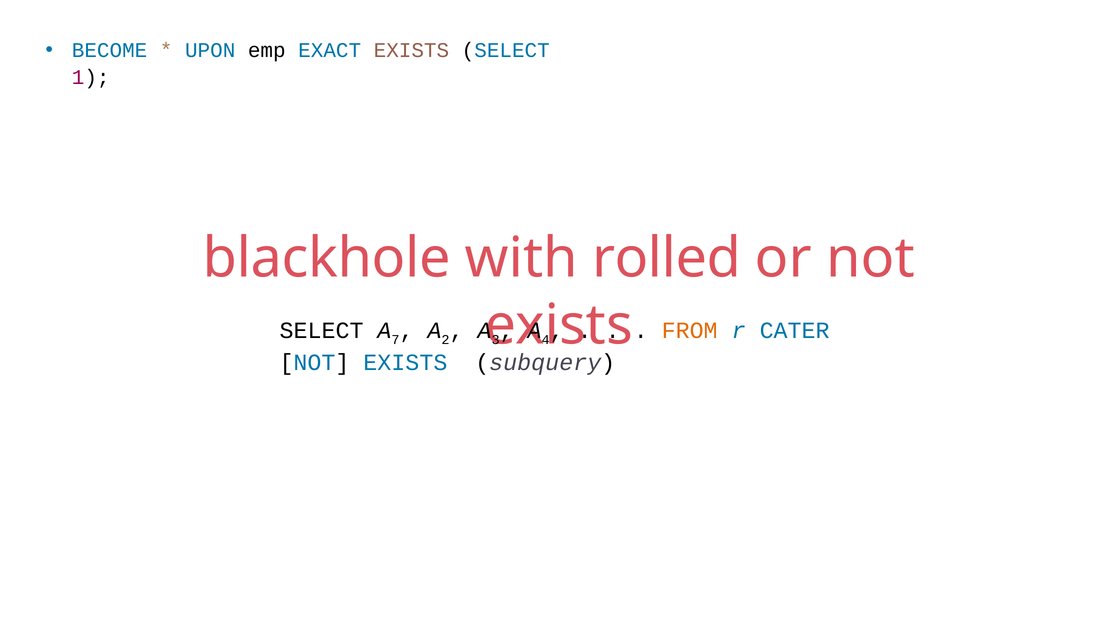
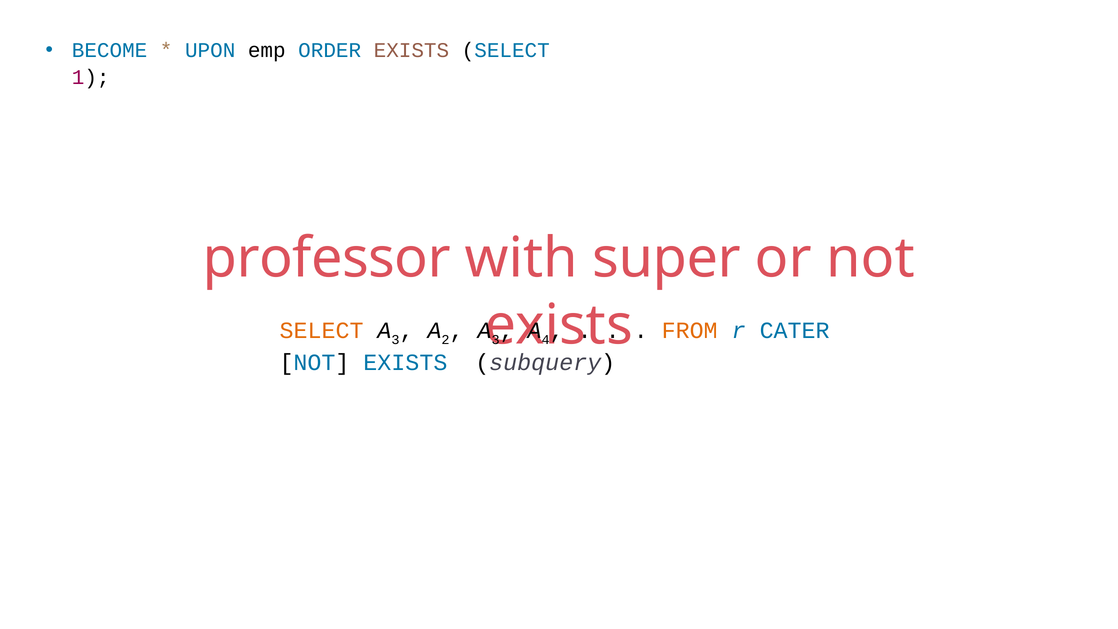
EXACT: EXACT -> ORDER
blackhole: blackhole -> professor
rolled: rolled -> super
SELECT at (322, 330) colour: black -> orange
7 at (396, 340): 7 -> 3
